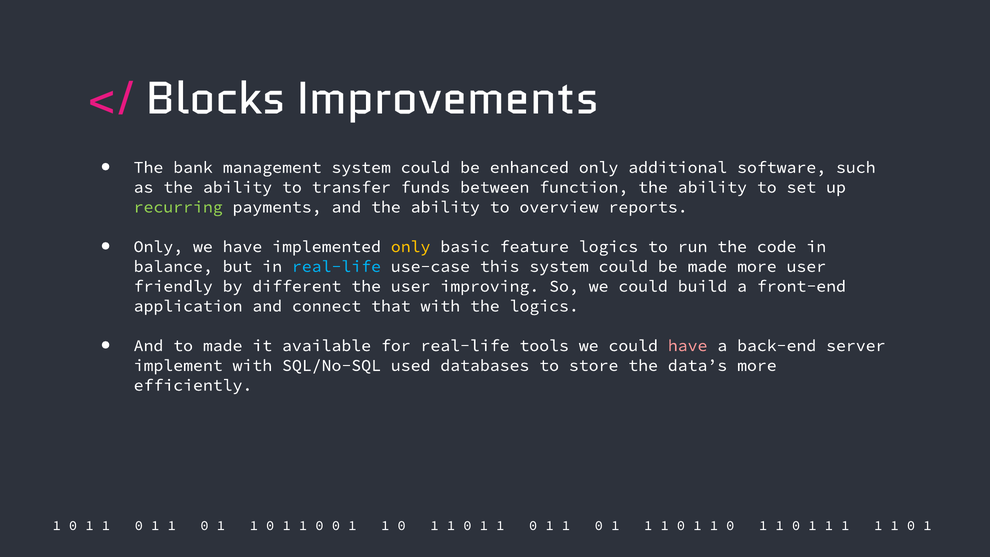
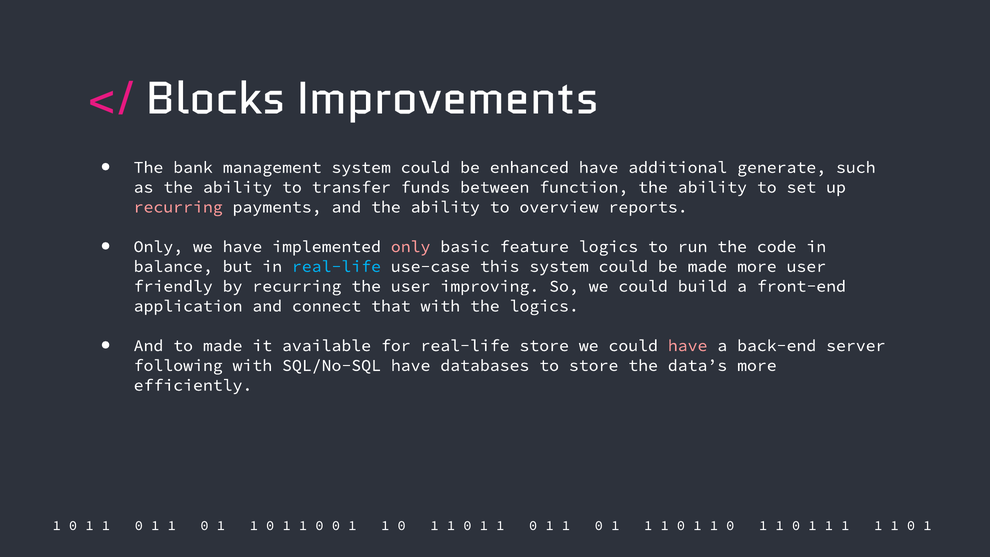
enhanced only: only -> have
software: software -> generate
recurring at (178, 207) colour: light green -> pink
only at (411, 247) colour: yellow -> pink
by different: different -> recurring
real-life tools: tools -> store
implement: implement -> following
SQL/No-SQL used: used -> have
